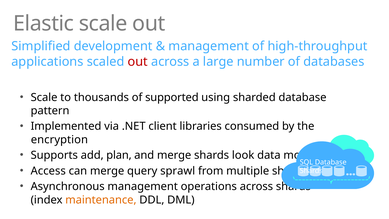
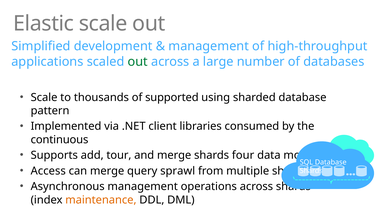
out at (138, 61) colour: red -> green
encryption: encryption -> continuous
plan: plan -> tour
look: look -> four
